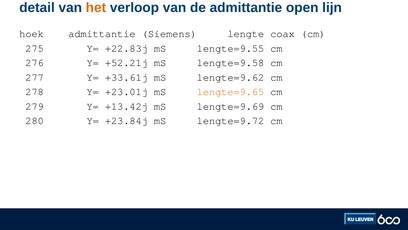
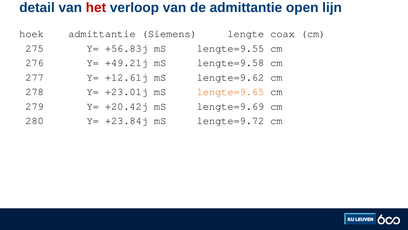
het colour: orange -> red
+22.83j: +22.83j -> +56.83j
+52.21j: +52.21j -> +49.21j
+33.61j: +33.61j -> +12.61j
+13.42j: +13.42j -> +20.42j
